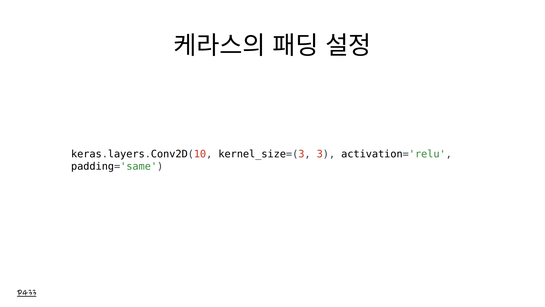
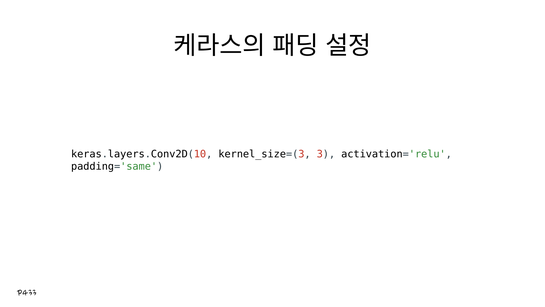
P433 underline: present -> none
